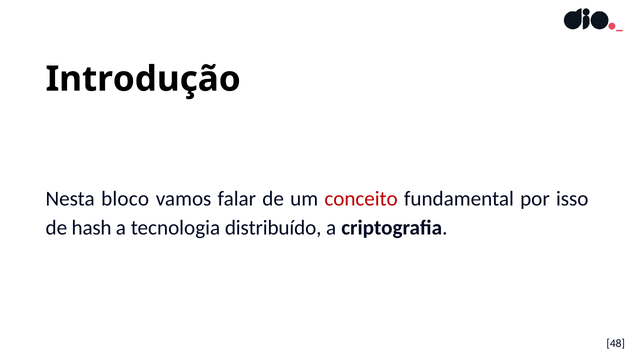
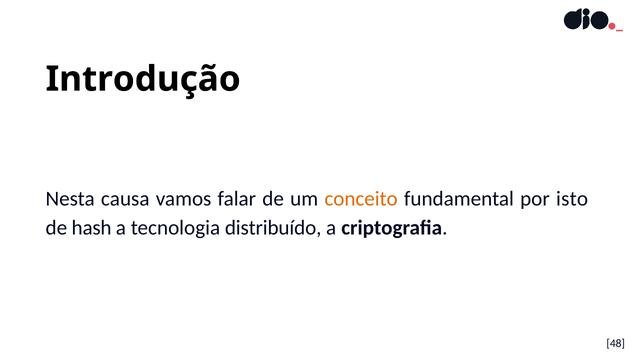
bloco: bloco -> causa
conceito colour: red -> orange
isso: isso -> isto
